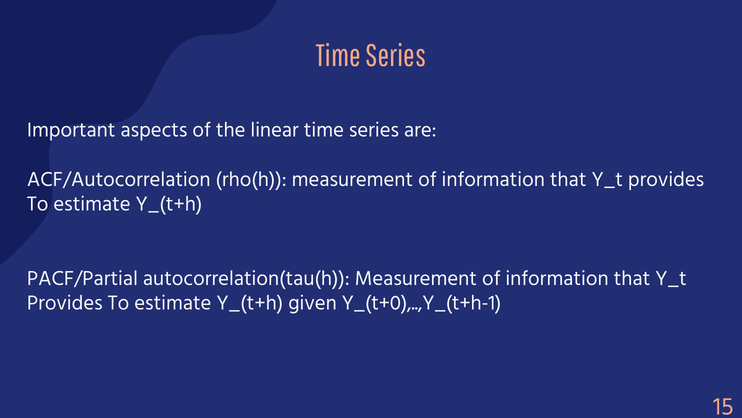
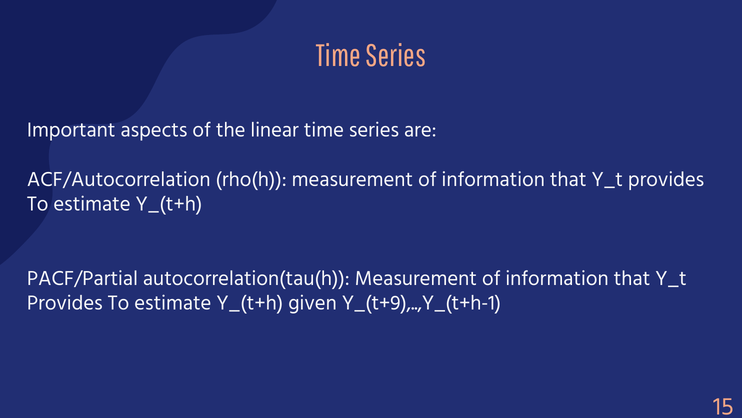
Y_(t+0),..,Y_(t+h-1: Y_(t+0),..,Y_(t+h-1 -> Y_(t+9),..,Y_(t+h-1
